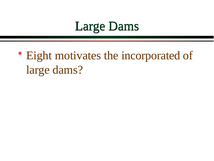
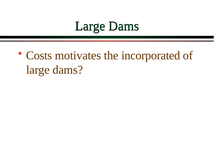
Eight: Eight -> Costs
